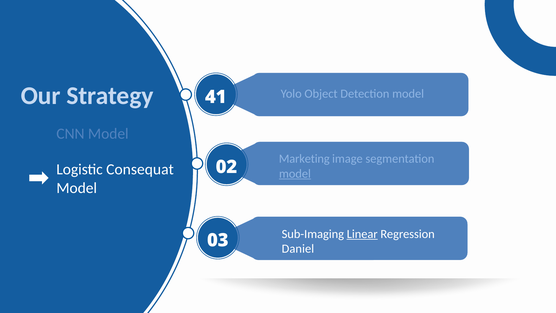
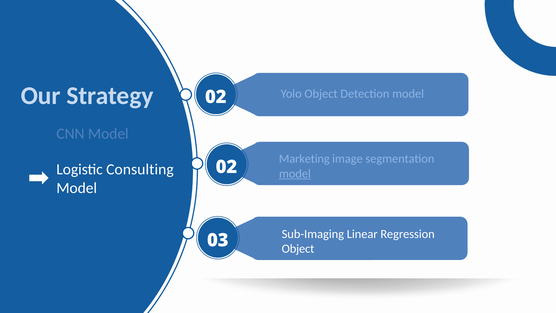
Strategy 41: 41 -> 02
Consequat: Consequat -> Consulting
Linear underline: present -> none
Daniel at (298, 249): Daniel -> Object
